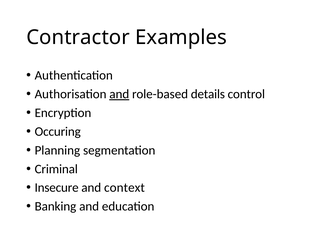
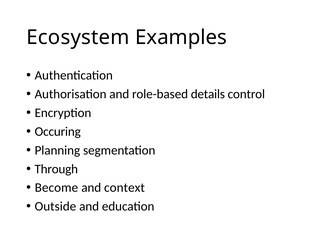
Contractor: Contractor -> Ecosystem
and at (119, 94) underline: present -> none
Criminal: Criminal -> Through
Insecure: Insecure -> Become
Banking: Banking -> Outside
